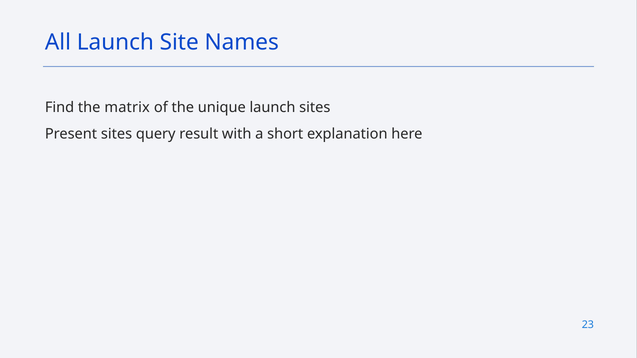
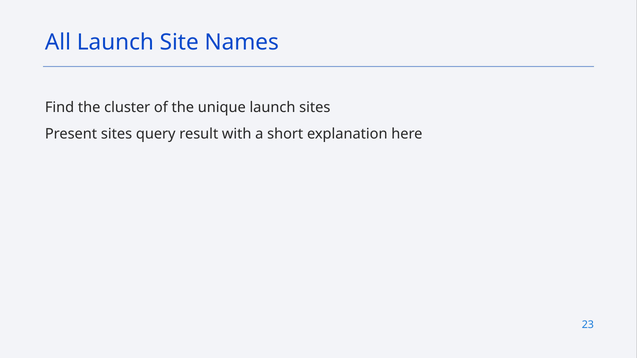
matrix: matrix -> cluster
